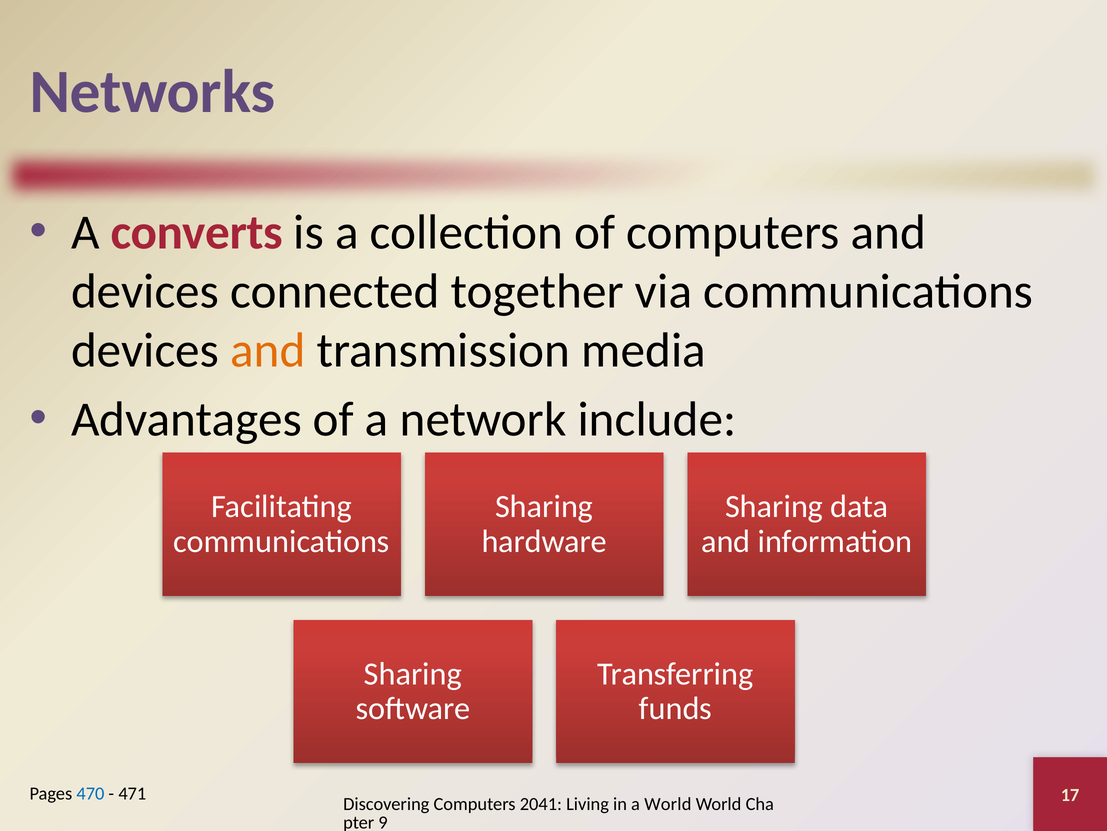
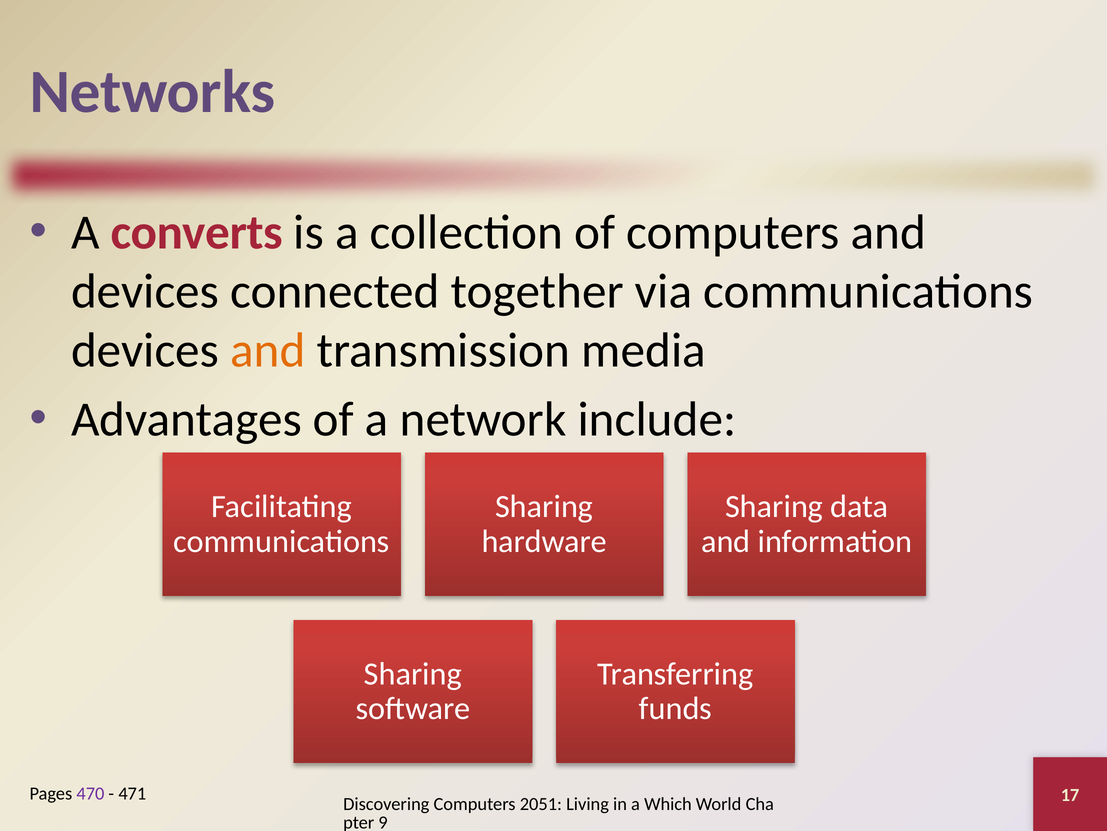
470 colour: blue -> purple
2041: 2041 -> 2051
a World: World -> Which
